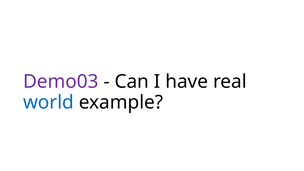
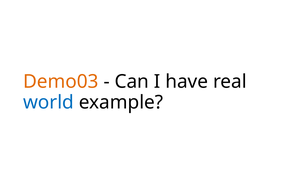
Demo03 colour: purple -> orange
